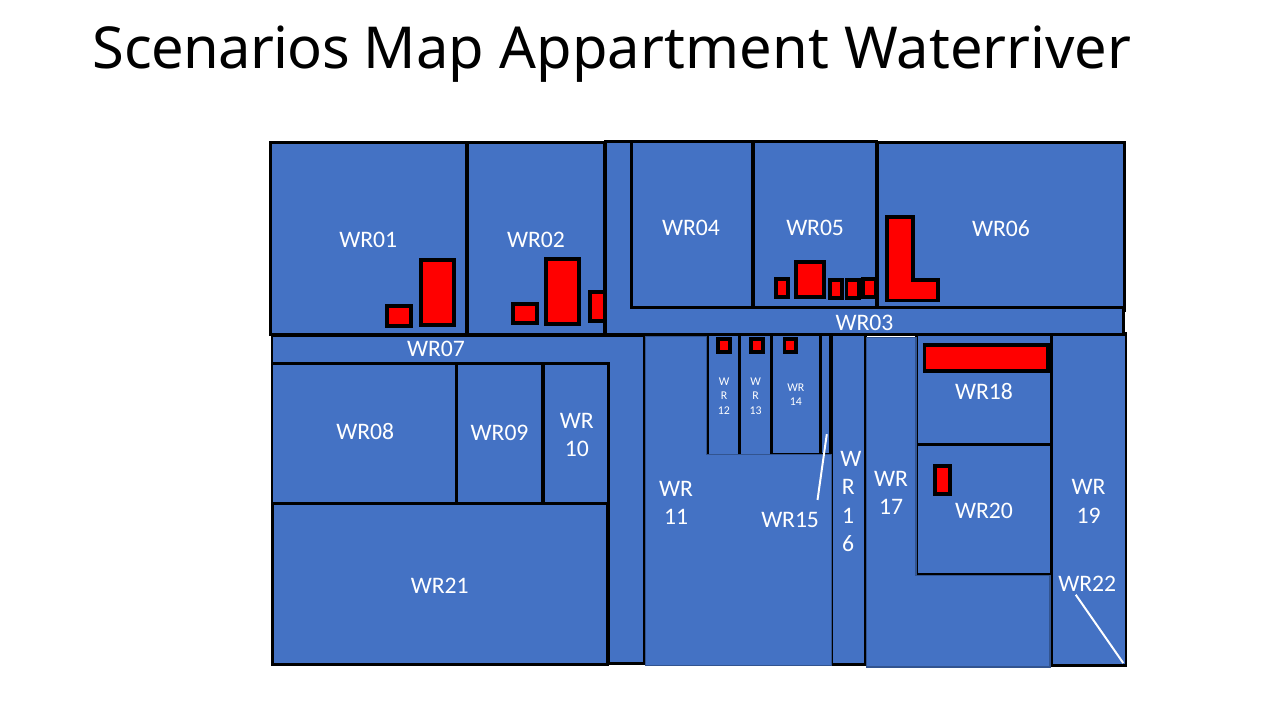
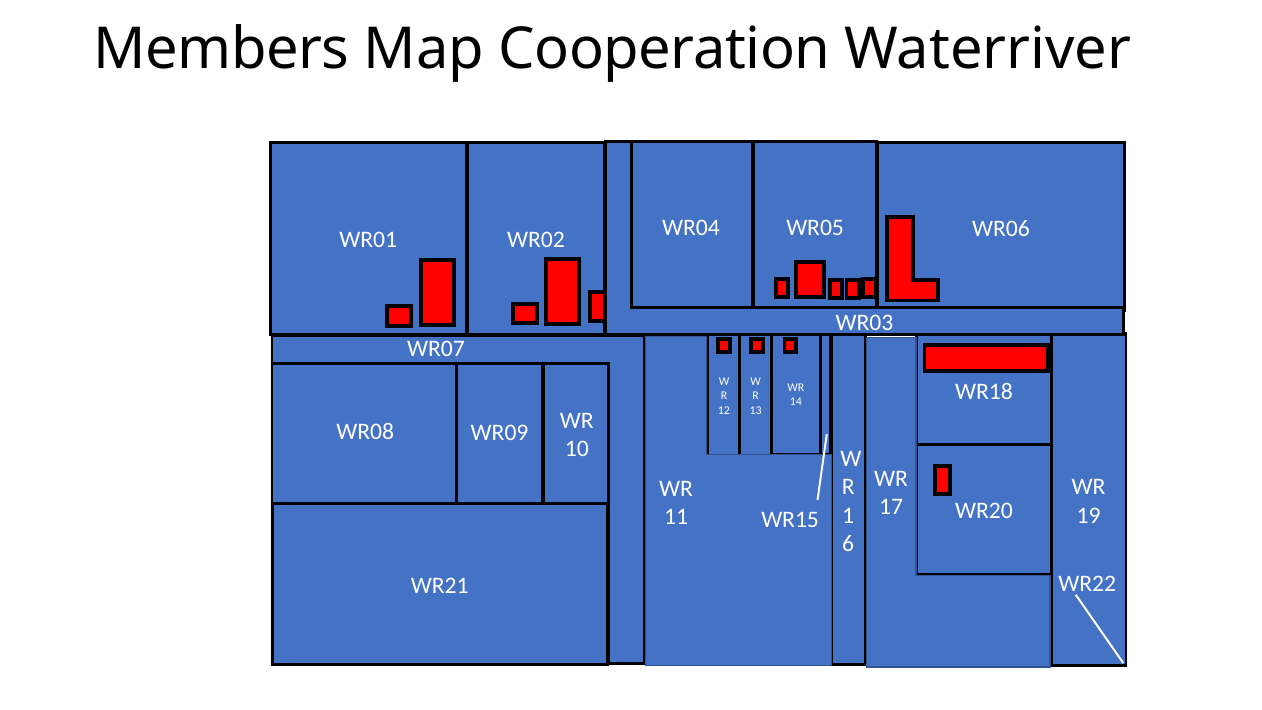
Scenarios: Scenarios -> Members
Appartment: Appartment -> Cooperation
